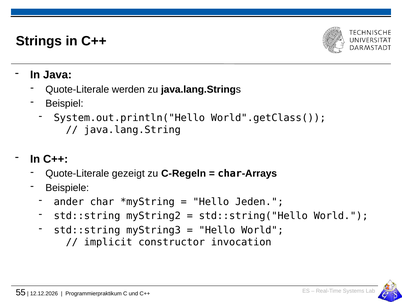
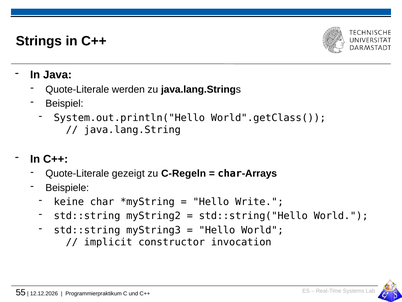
ander: ander -> keine
Jeden: Jeden -> Write
